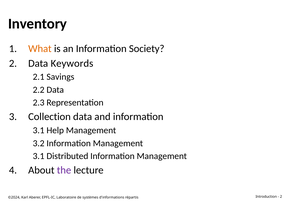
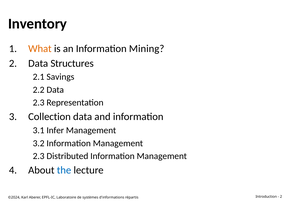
Society: Society -> Mining
Keywords: Keywords -> Structures
Help: Help -> Infer
3.1 at (39, 156): 3.1 -> 2.3
the colour: purple -> blue
